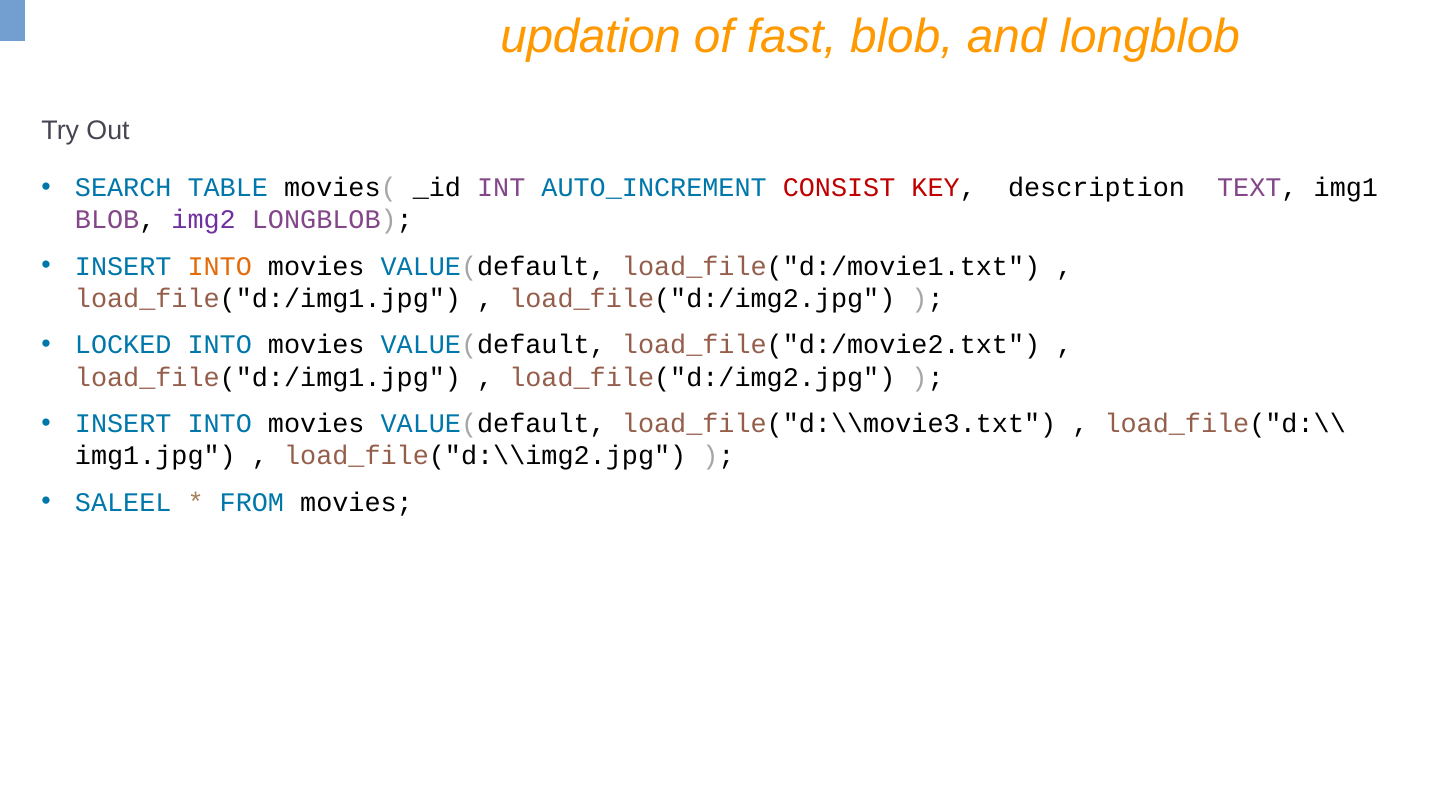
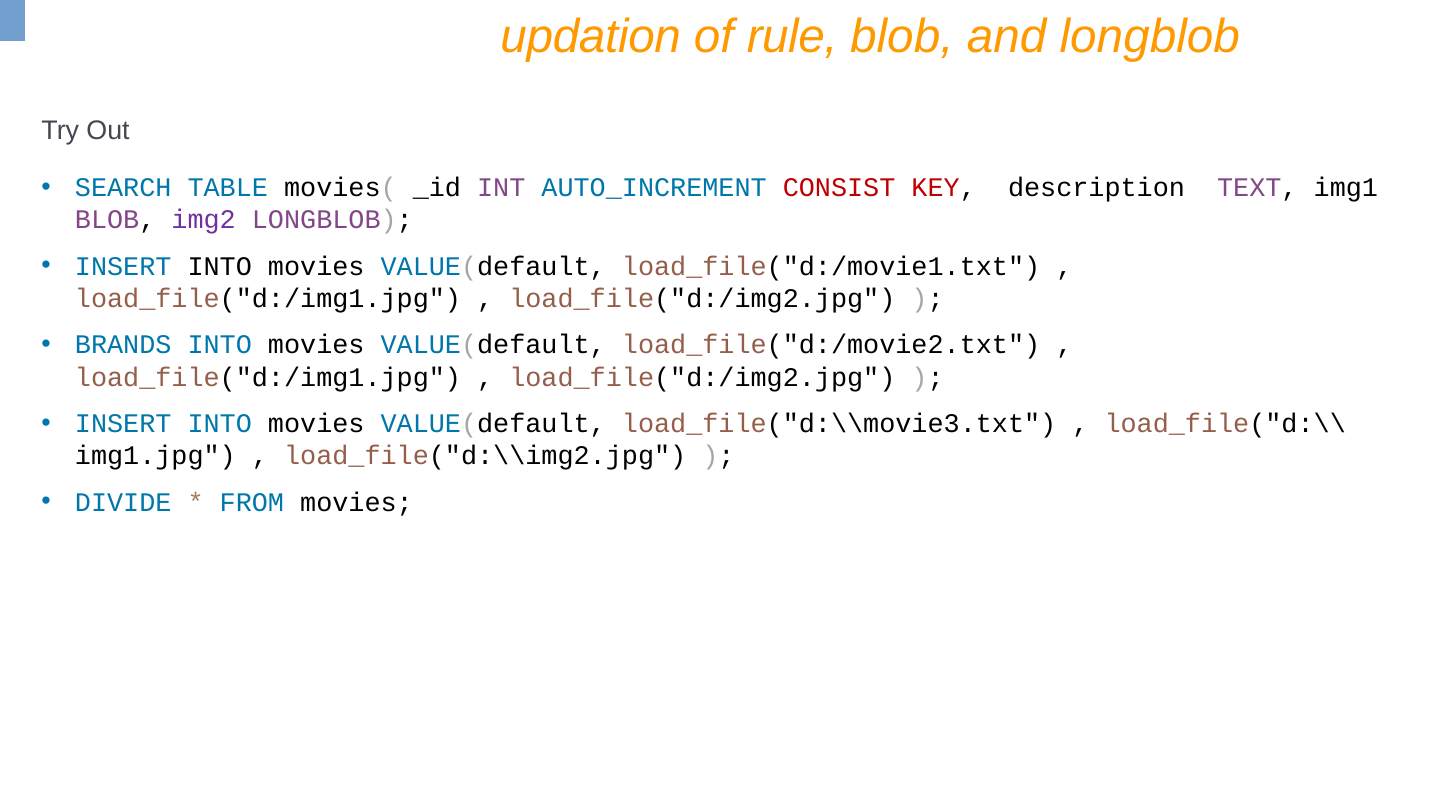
fast: fast -> rule
INTO at (220, 266) colour: orange -> black
LOCKED: LOCKED -> BRANDS
SALEEL: SALEEL -> DIVIDE
